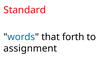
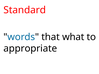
forth: forth -> what
assignment: assignment -> appropriate
